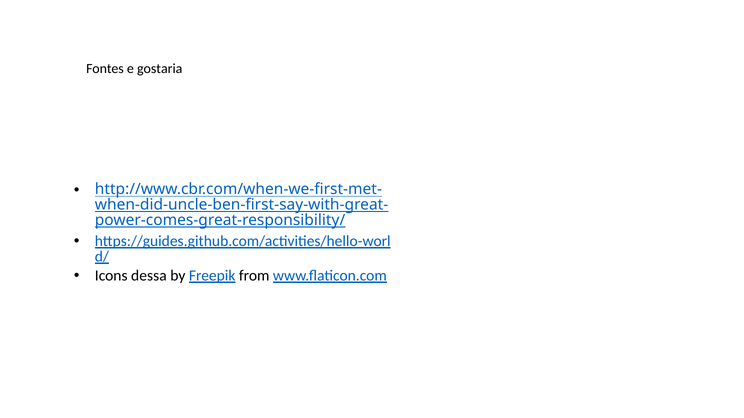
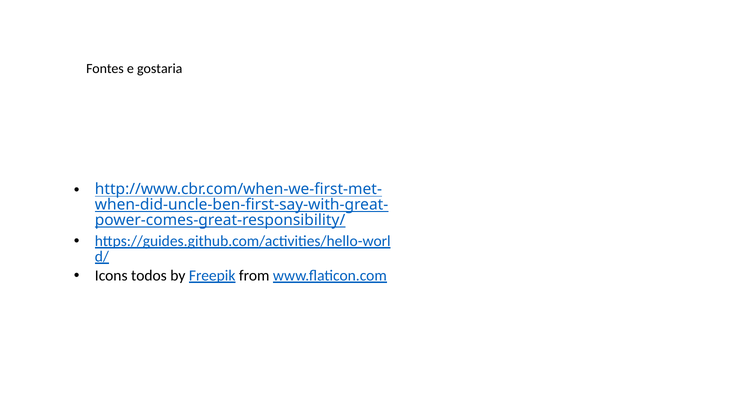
dessa: dessa -> todos
